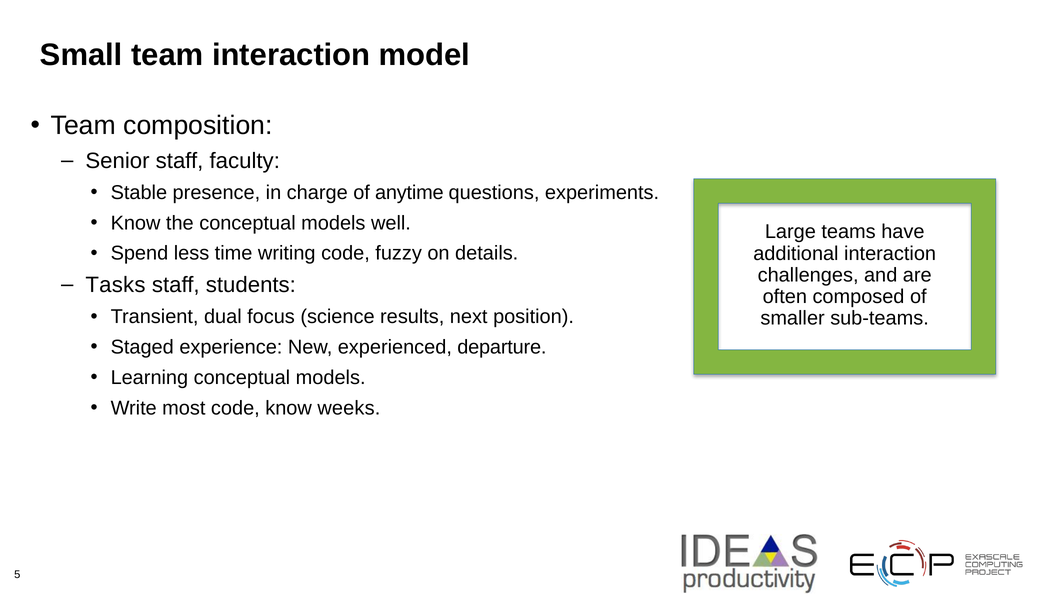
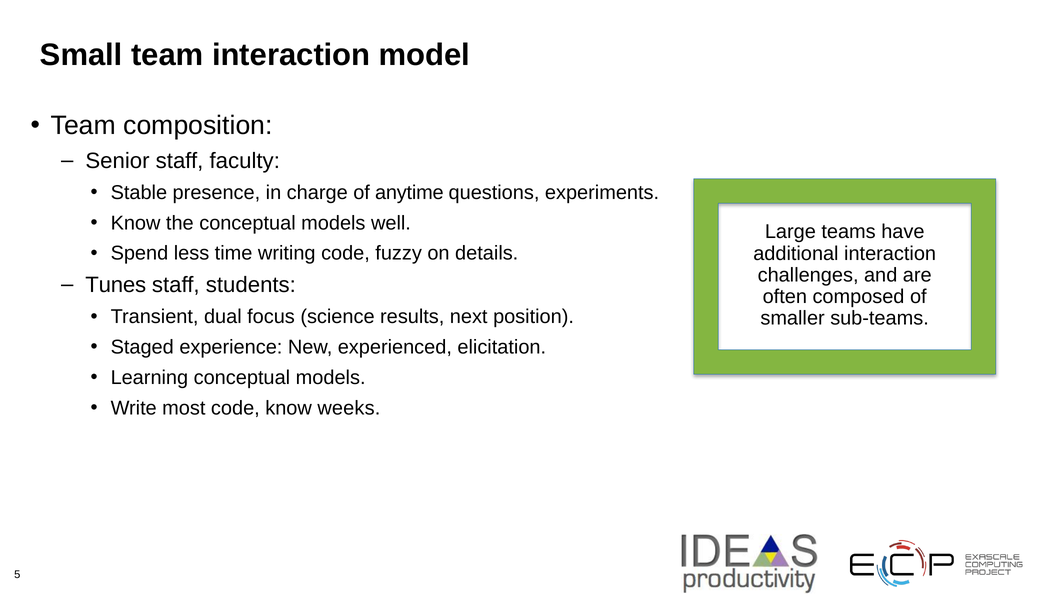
Tasks: Tasks -> Tunes
departure: departure -> elicitation
